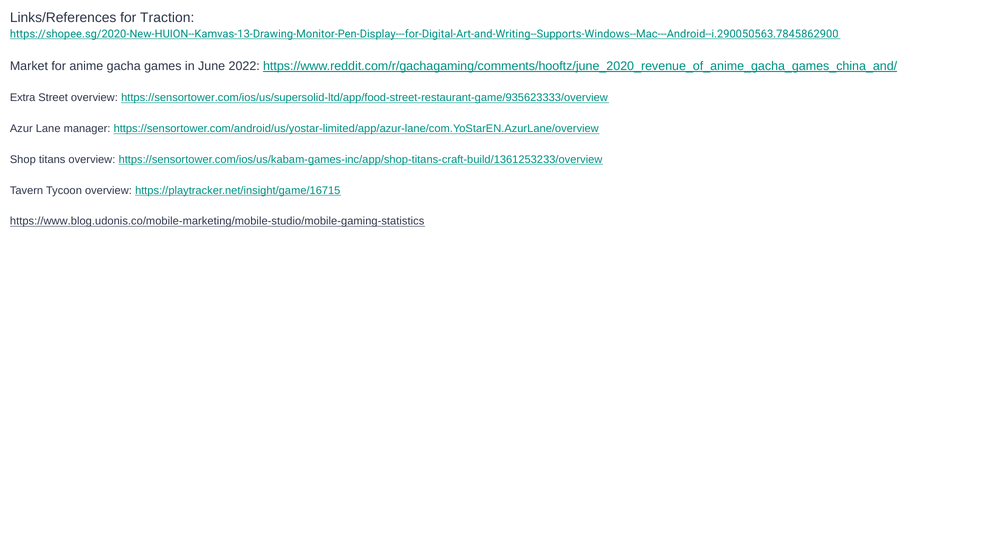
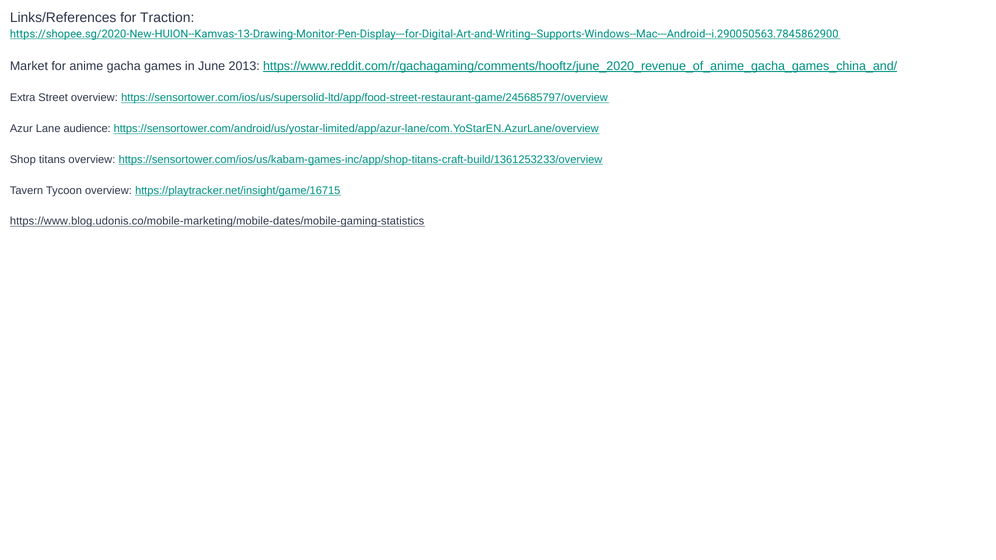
2022: 2022 -> 2013
https://sensortower.com/ios/us/supersolid-ltd/app/food-street-restaurant-game/935623333/overview: https://sensortower.com/ios/us/supersolid-ltd/app/food-street-restaurant-game/935623333/overview -> https://sensortower.com/ios/us/supersolid-ltd/app/food-street-restaurant-game/245685797/overview
manager: manager -> audience
https://www.blog.udonis.co/mobile-marketing/mobile-studio/mobile-gaming-statistics: https://www.blog.udonis.co/mobile-marketing/mobile-studio/mobile-gaming-statistics -> https://www.blog.udonis.co/mobile-marketing/mobile-dates/mobile-gaming-statistics
